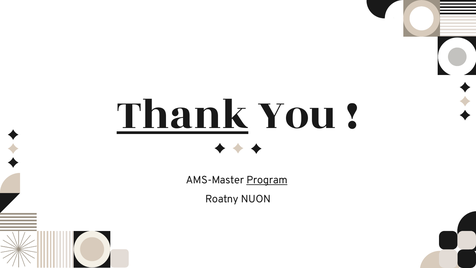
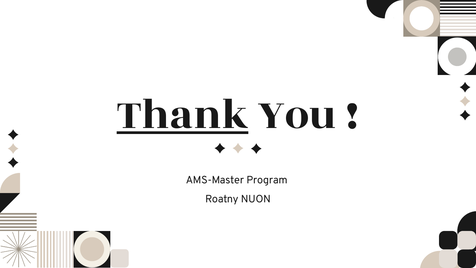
Program underline: present -> none
